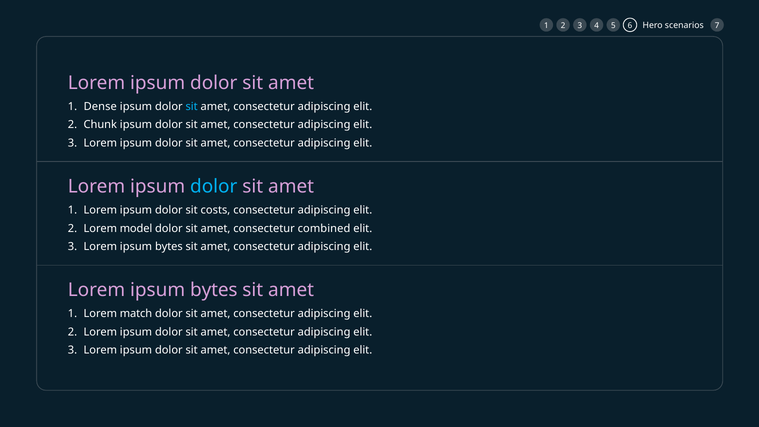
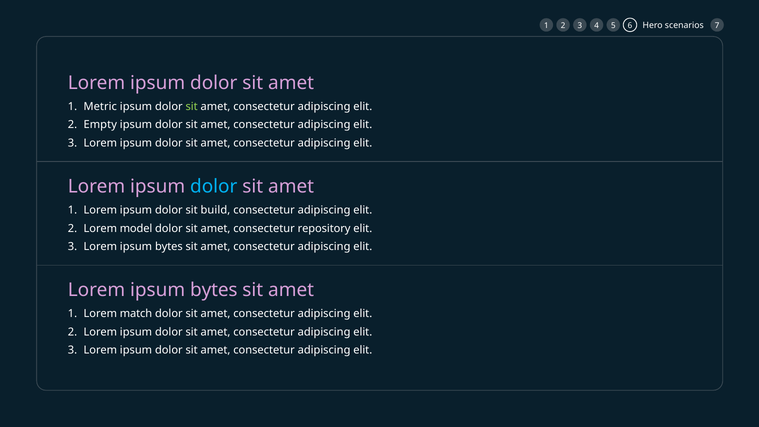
Dense: Dense -> Metric
sit at (192, 107) colour: light blue -> light green
Chunk: Chunk -> Empty
costs: costs -> build
combined: combined -> repository
